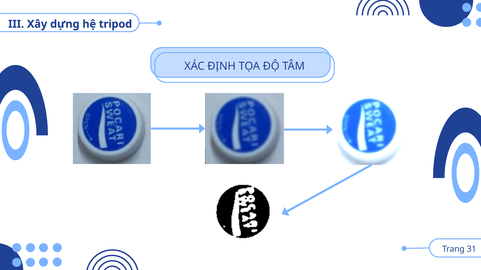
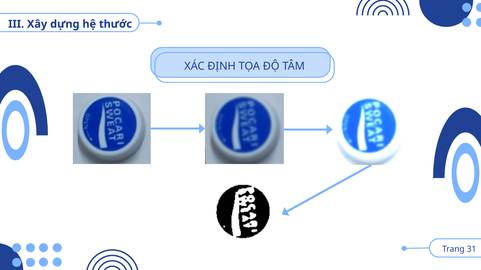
tripod: tripod -> thước
